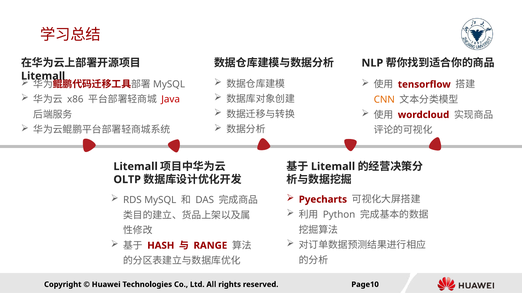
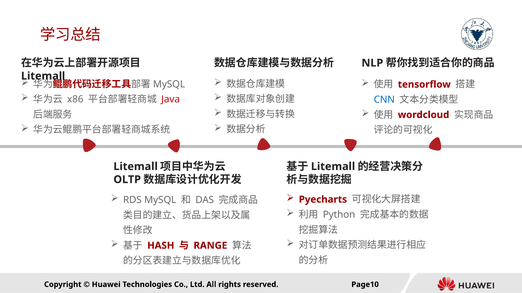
CNN colour: orange -> blue
